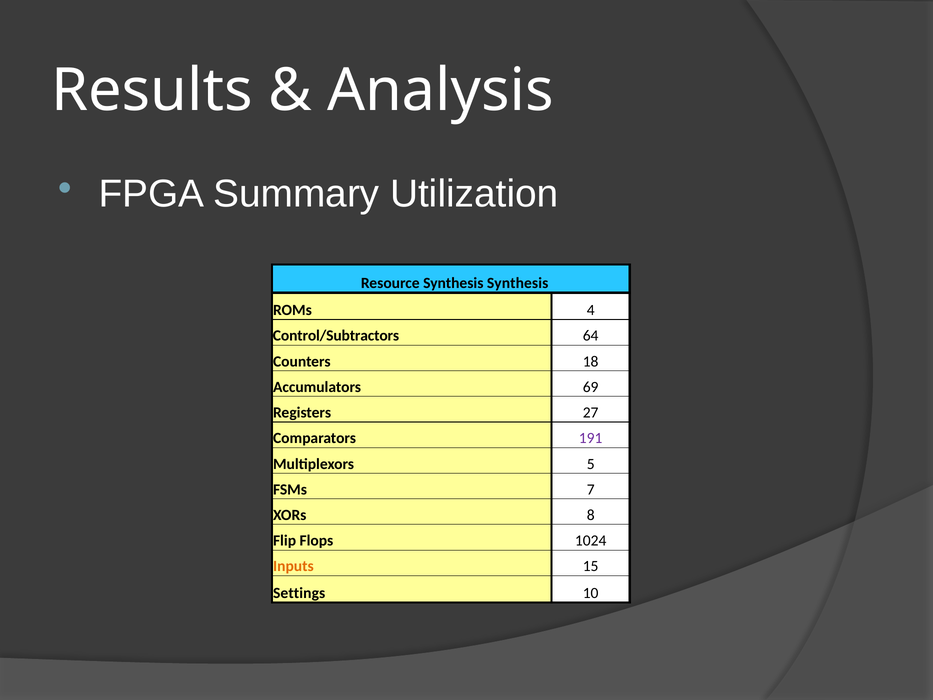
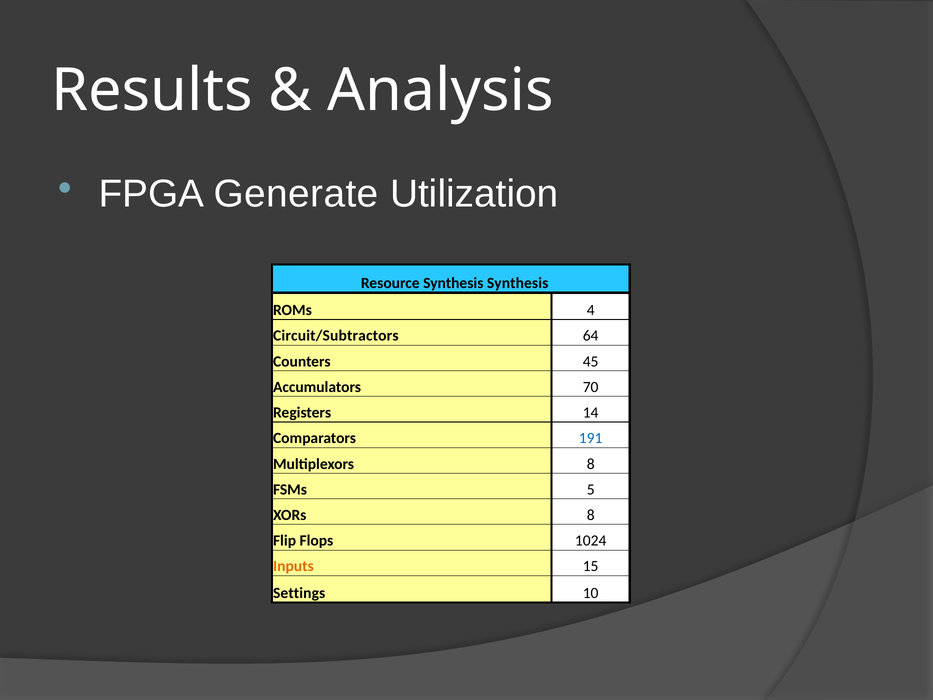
Summary: Summary -> Generate
Control/Subtractors: Control/Subtractors -> Circuit/Subtractors
18: 18 -> 45
69: 69 -> 70
27: 27 -> 14
191 colour: purple -> blue
Multiplexors 5: 5 -> 8
7: 7 -> 5
